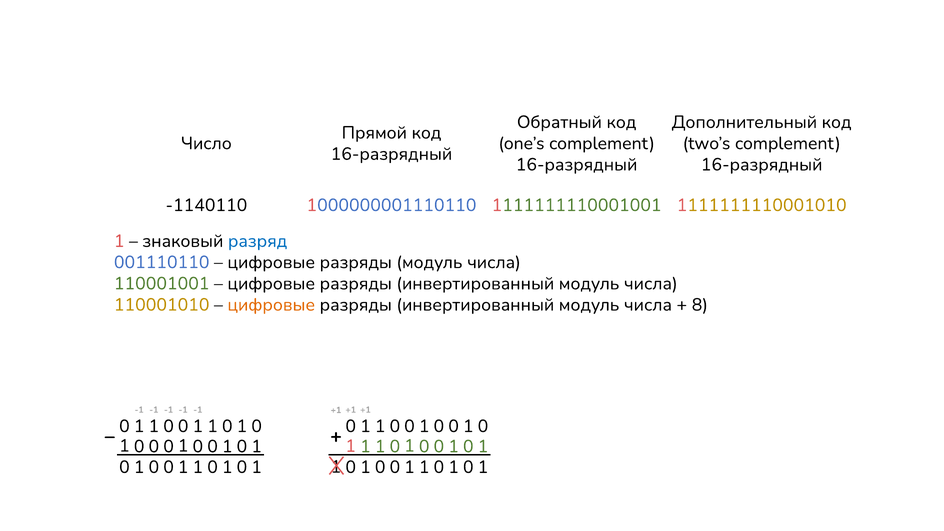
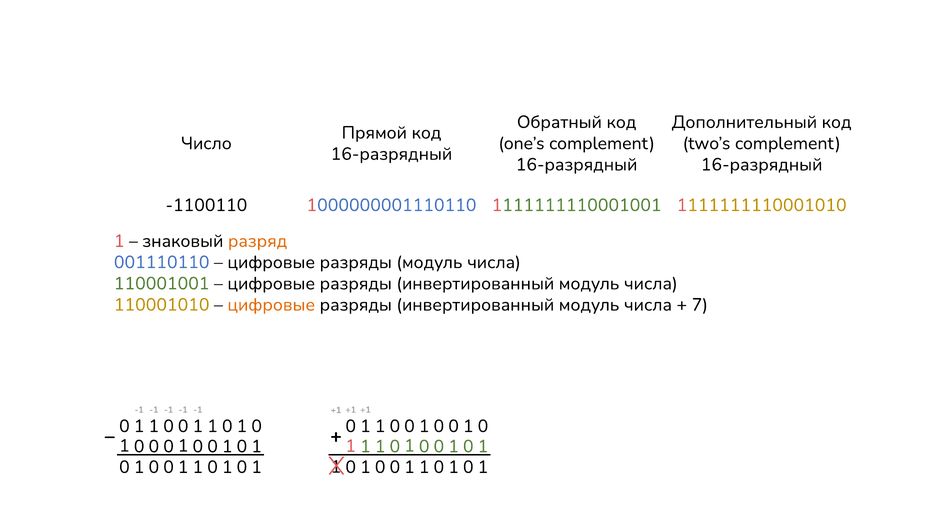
-1140110: -1140110 -> -1100110
разряд colour: blue -> orange
8: 8 -> 7
